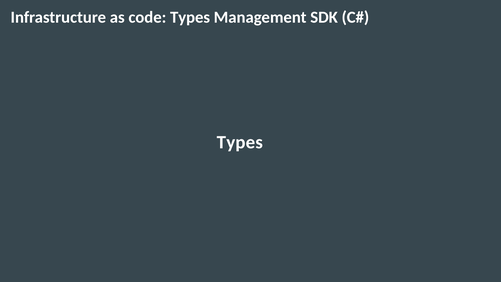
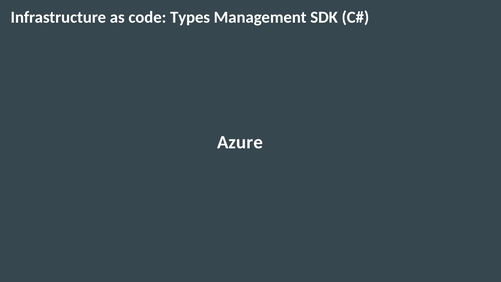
Types at (240, 142): Types -> Azure
